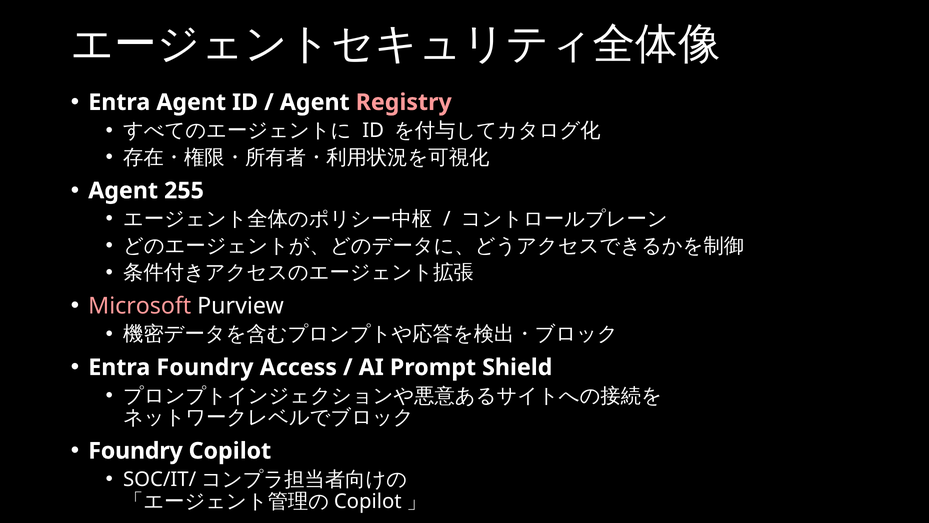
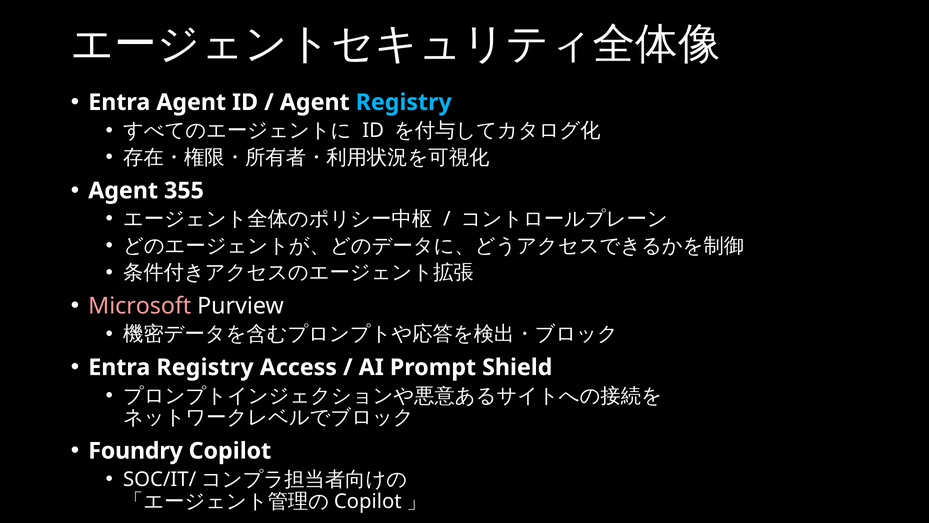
Registry at (404, 102) colour: pink -> light blue
255: 255 -> 355
Entra Foundry: Foundry -> Registry
